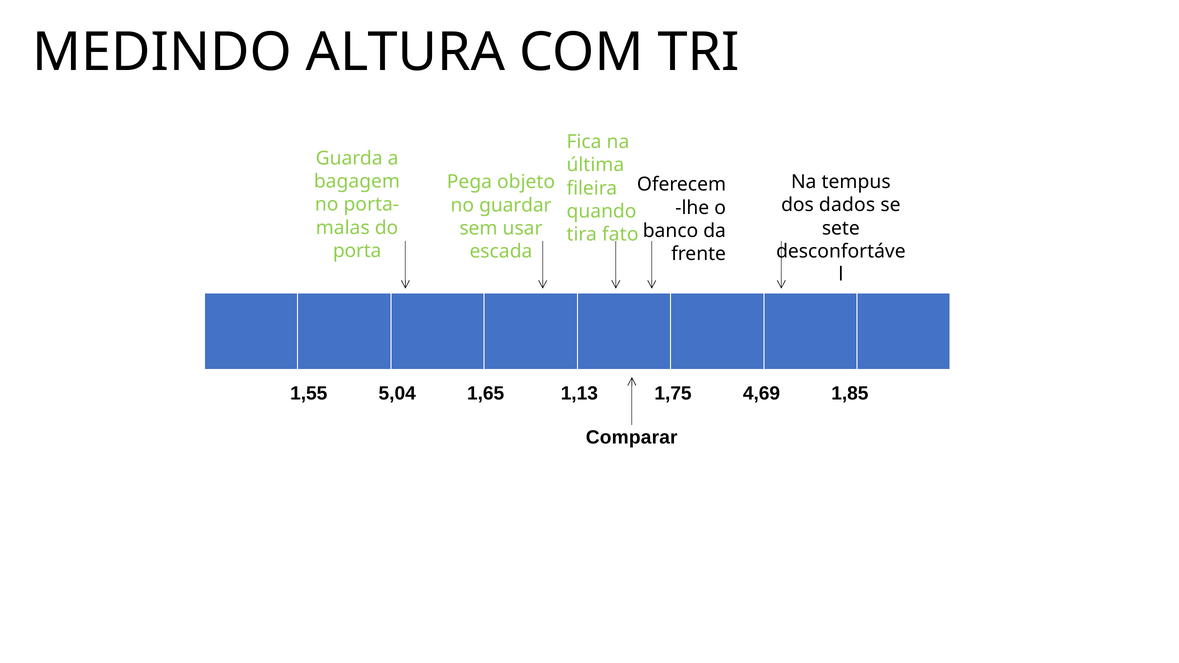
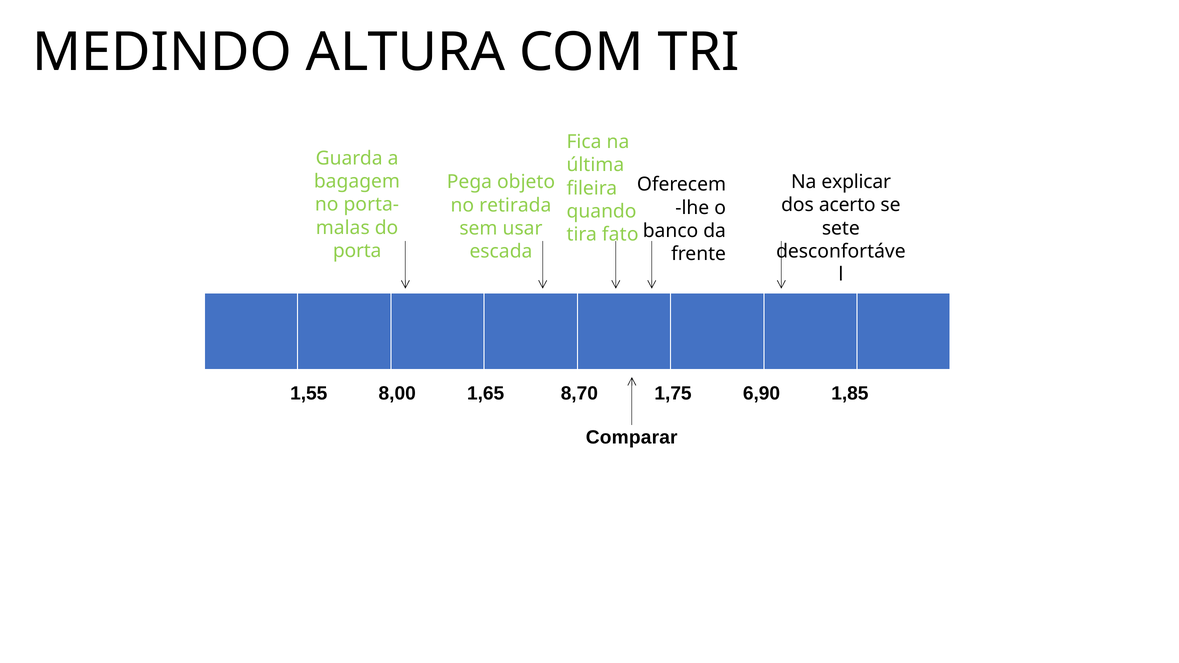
tempus: tempus -> explicar
dados: dados -> acerto
guardar: guardar -> retirada
5,04: 5,04 -> 8,00
1,13: 1,13 -> 8,70
4,69: 4,69 -> 6,90
